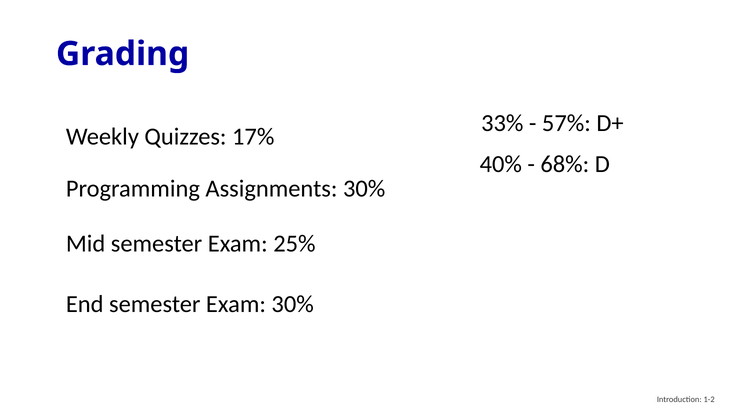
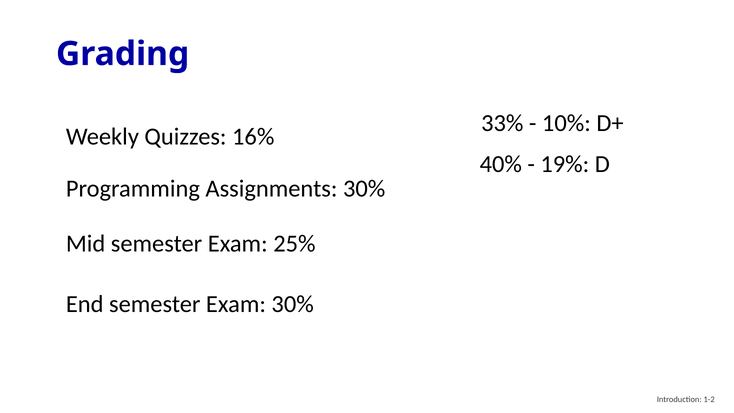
57%: 57% -> 10%
17%: 17% -> 16%
68%: 68% -> 19%
